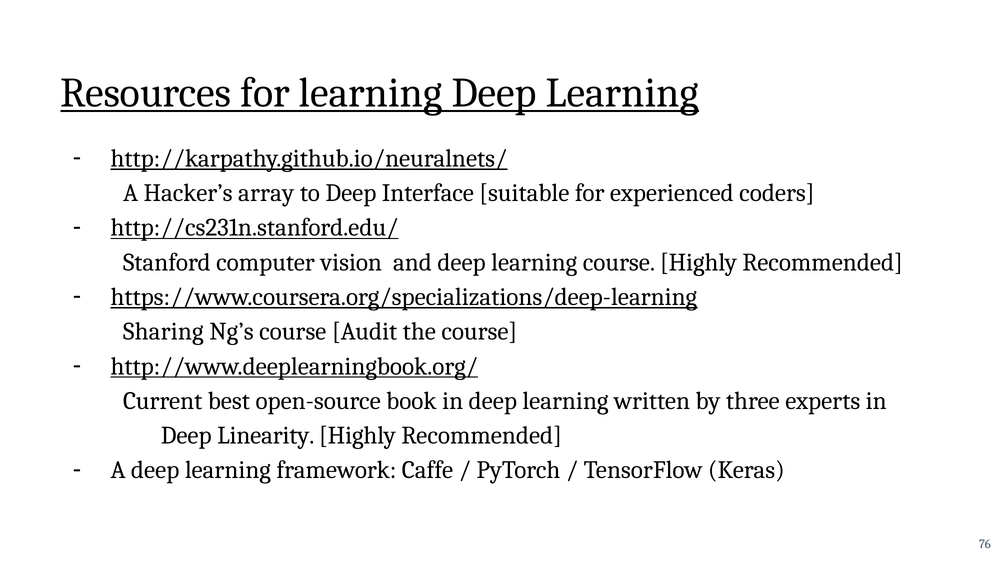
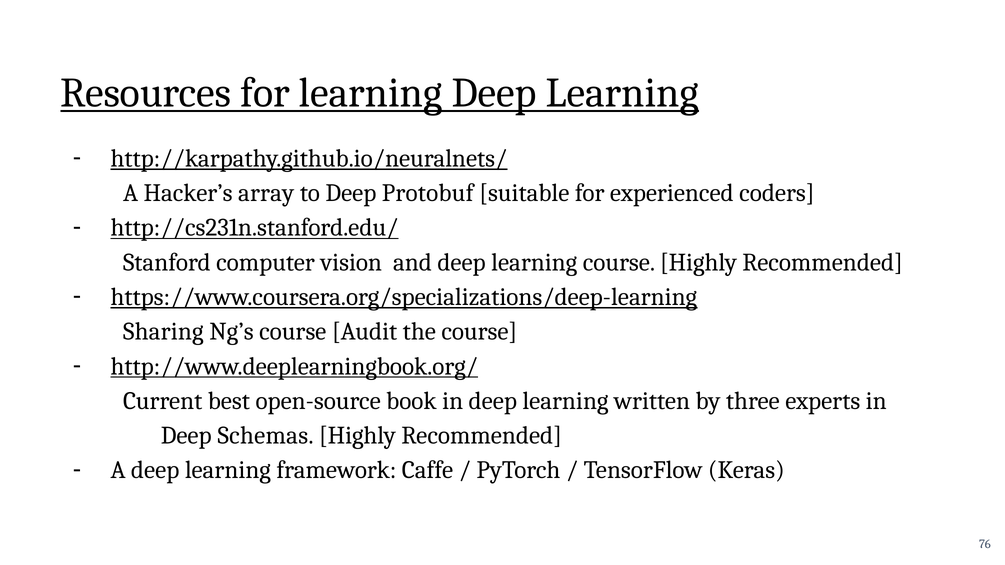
Interface: Interface -> Protobuf
Linearity: Linearity -> Schemas
